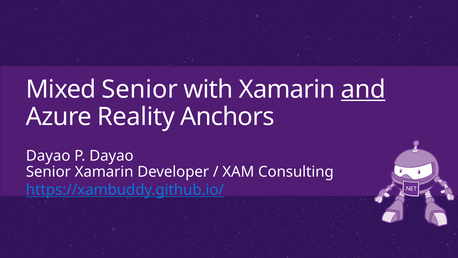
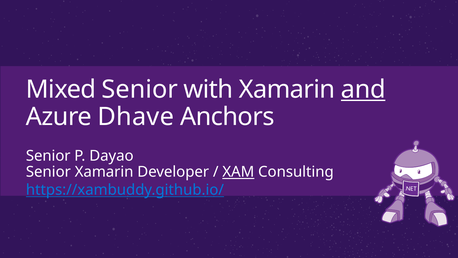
Reality: Reality -> Dhave
Dayao at (48, 156): Dayao -> Senior
XAM underline: none -> present
